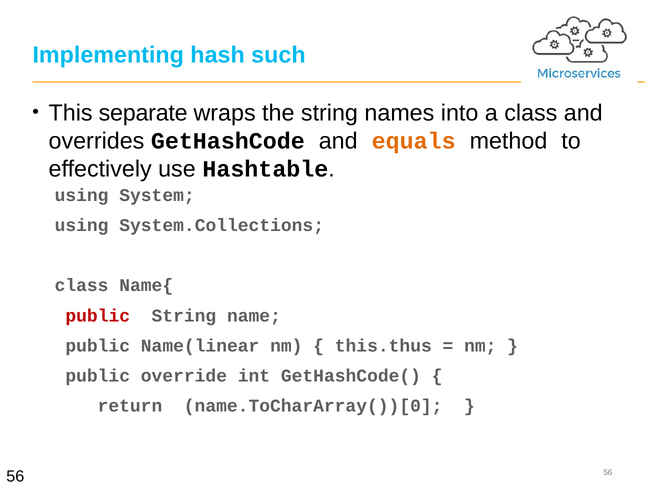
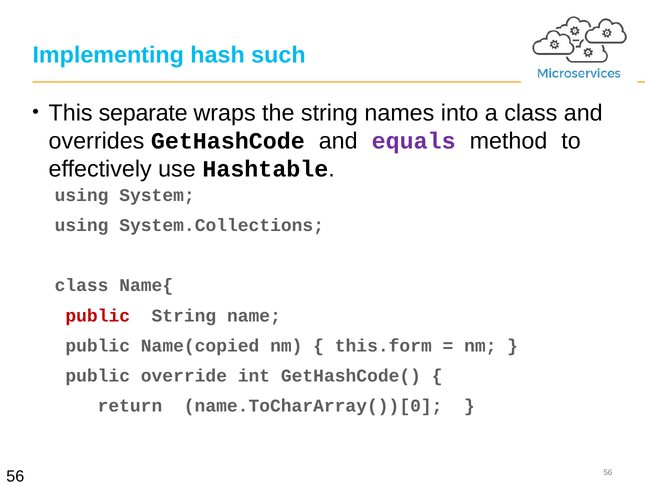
equals colour: orange -> purple
Name(linear: Name(linear -> Name(copied
this.thus: this.thus -> this.form
